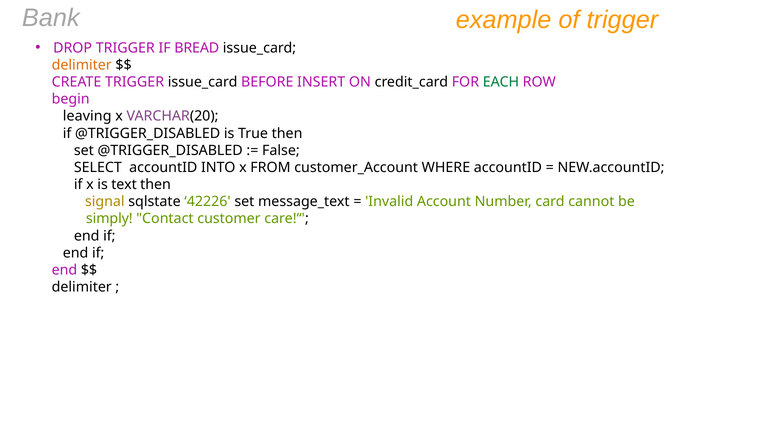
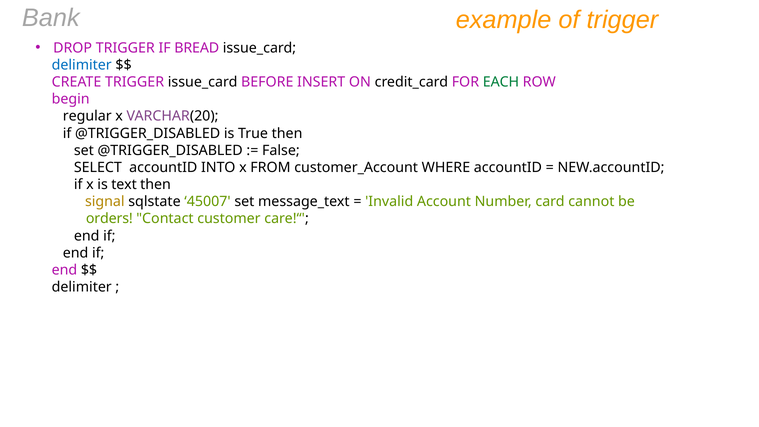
delimiter at (82, 65) colour: orange -> blue
leaving: leaving -> regular
42226: 42226 -> 45007
simply: simply -> orders
